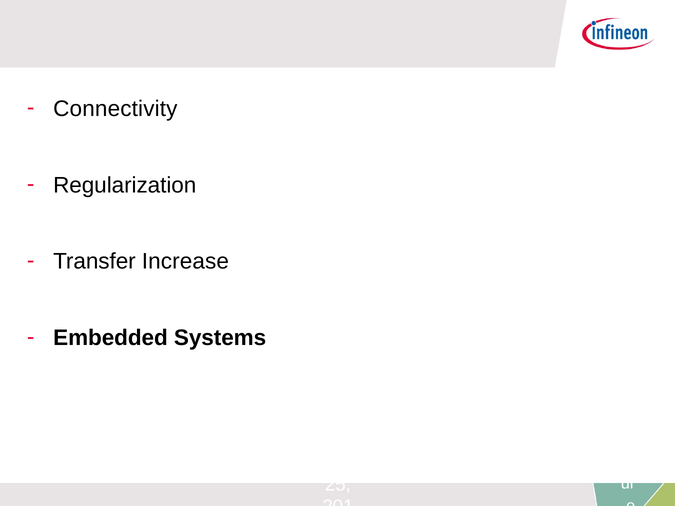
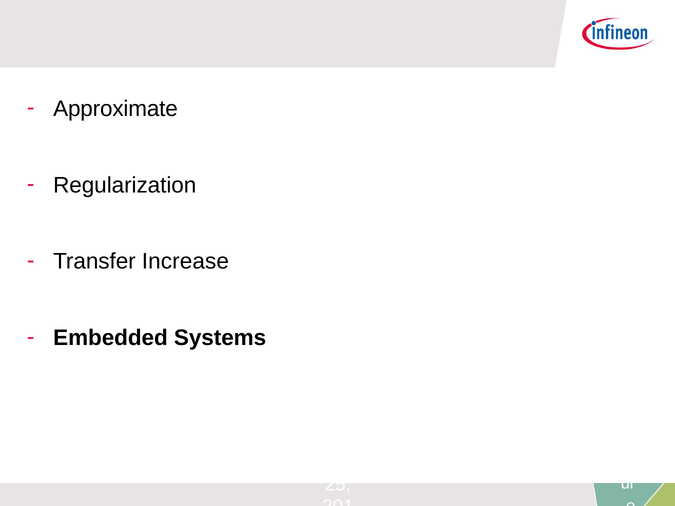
Connectivity: Connectivity -> Approximate
